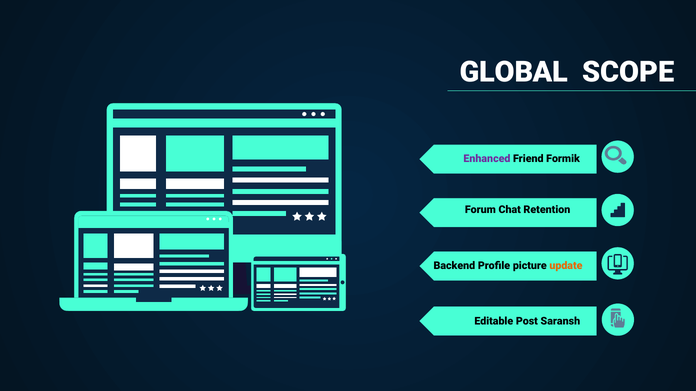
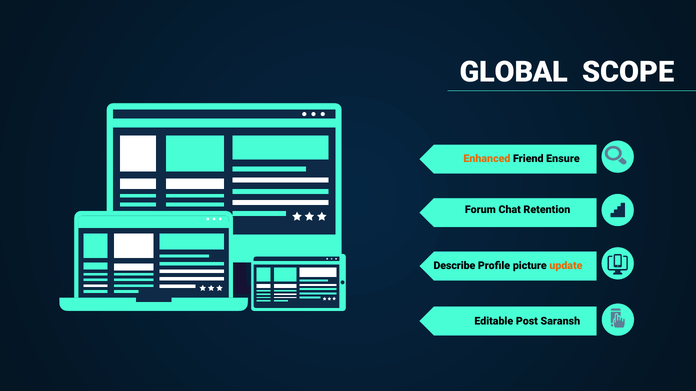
Enhanced colour: purple -> orange
Formik: Formik -> Ensure
Backend: Backend -> Describe
